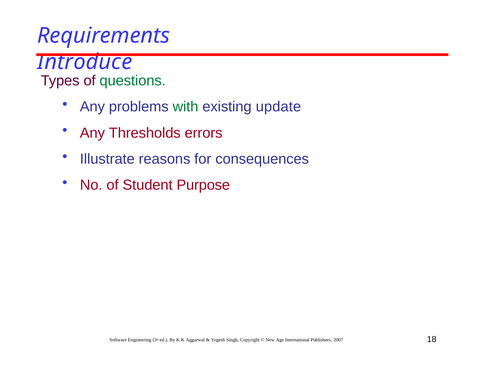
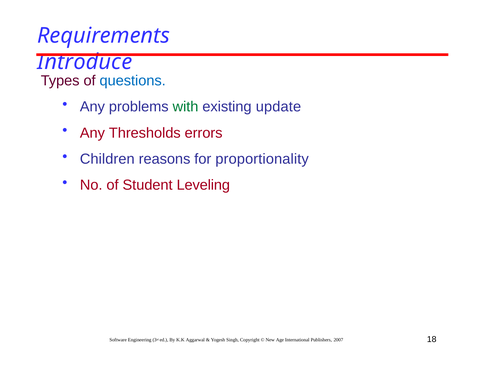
questions colour: green -> blue
Illustrate: Illustrate -> Children
consequences: consequences -> proportionality
Purpose: Purpose -> Leveling
